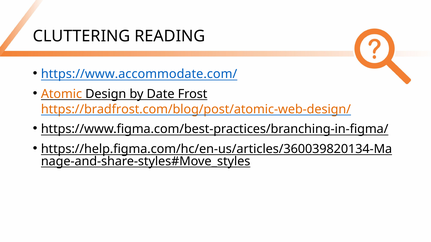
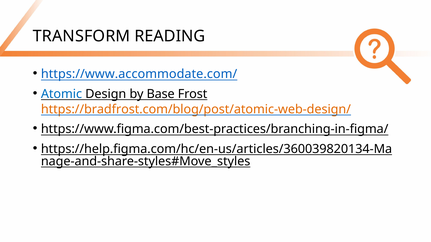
CLUTTERING: CLUTTERING -> TRANSFORM
Atomic colour: orange -> blue
Date: Date -> Base
